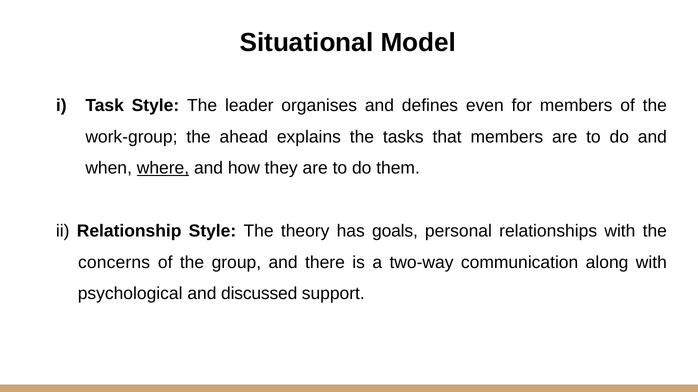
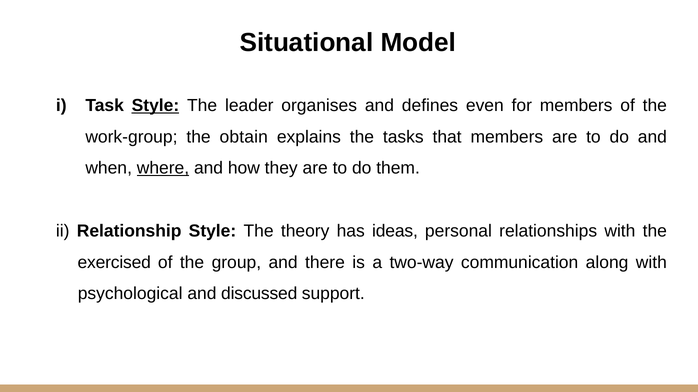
Style at (155, 106) underline: none -> present
ahead: ahead -> obtain
goals: goals -> ideas
concerns: concerns -> exercised
